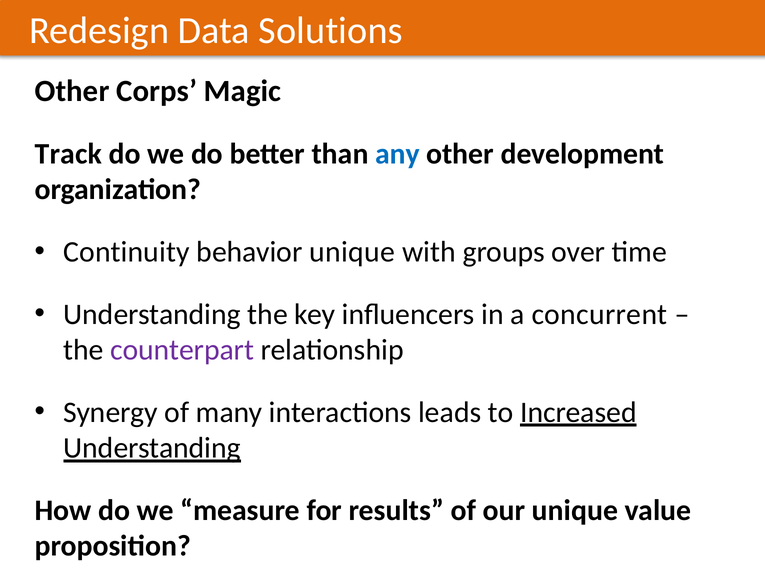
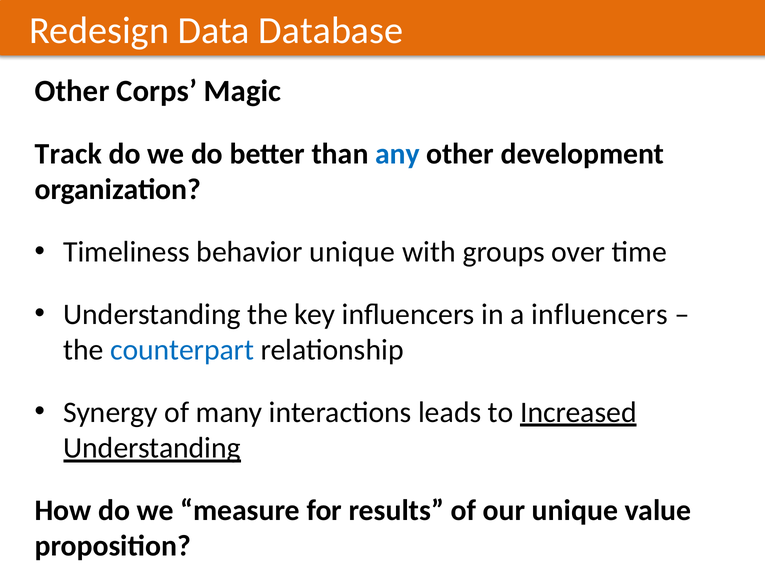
Solutions: Solutions -> Database
Continuity: Continuity -> Timeliness
a concurrent: concurrent -> influencers
counterpart colour: purple -> blue
